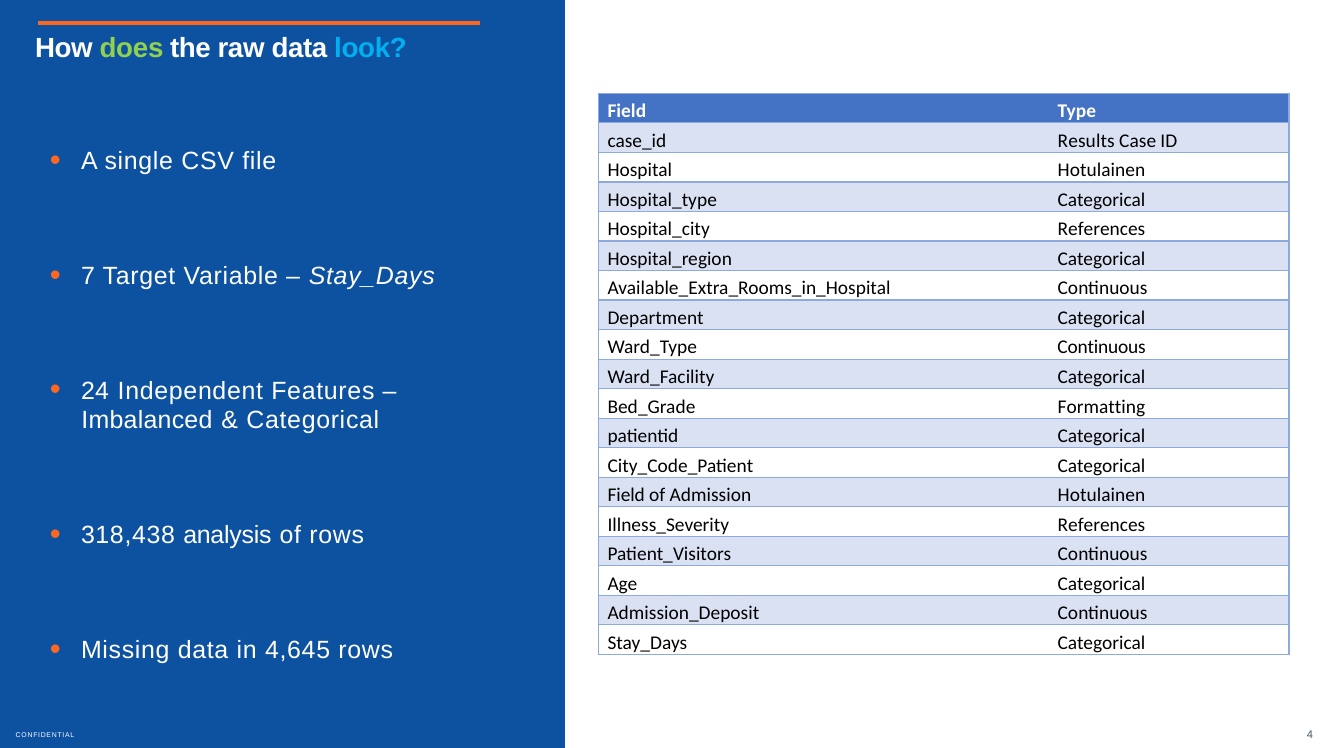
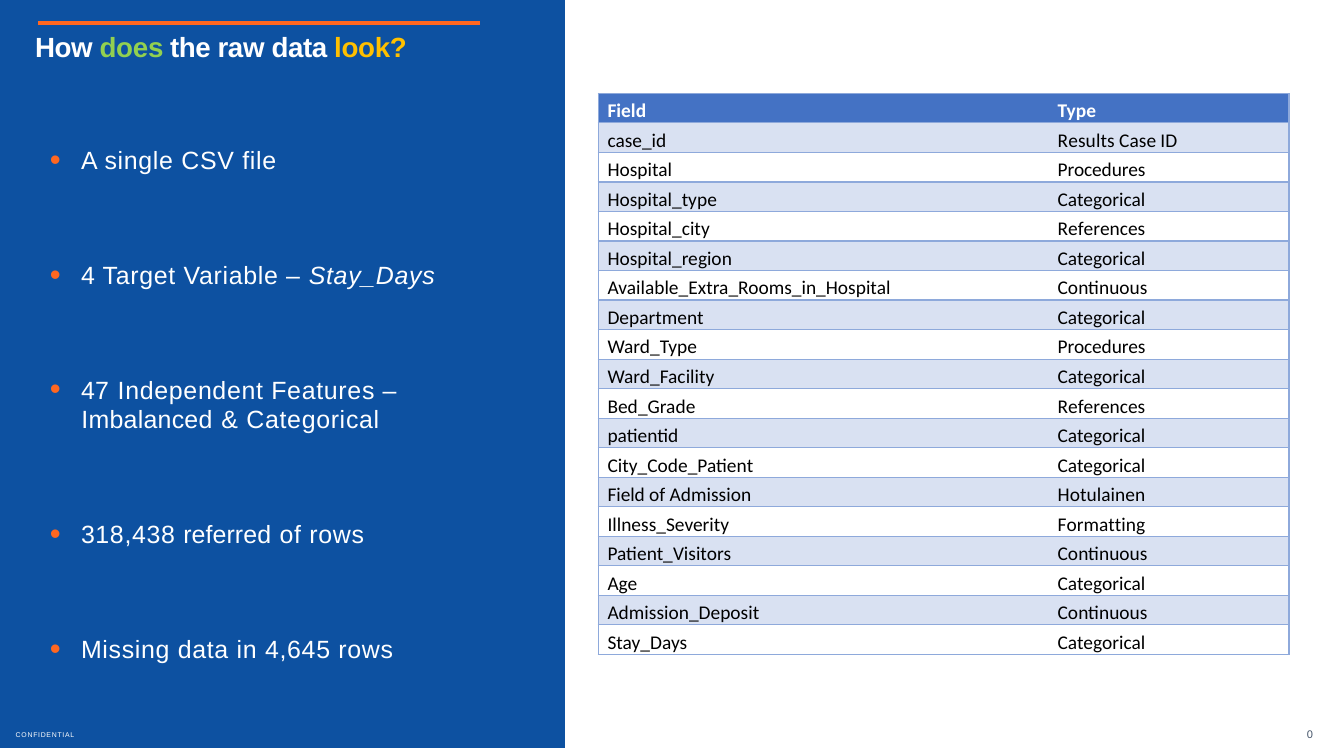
look colour: light blue -> yellow
Hospital Hotulainen: Hotulainen -> Procedures
7: 7 -> 4
Continuous at (1102, 347): Continuous -> Procedures
24: 24 -> 47
Formatting at (1101, 406): Formatting -> References
References at (1102, 525): References -> Formatting
analysis: analysis -> referred
4: 4 -> 0
